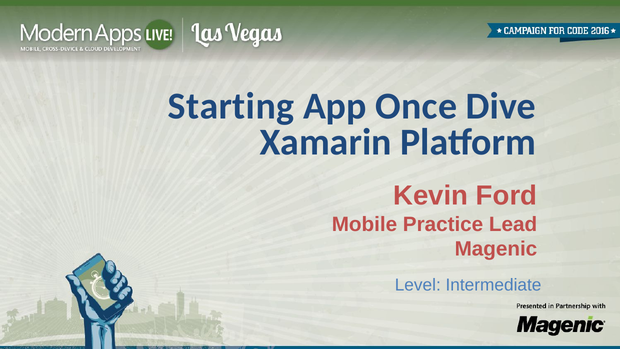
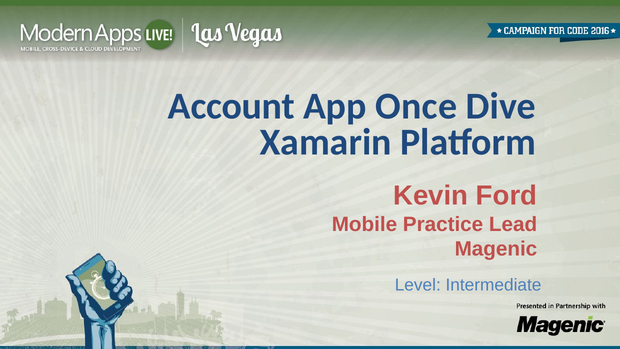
Starting: Starting -> Account
